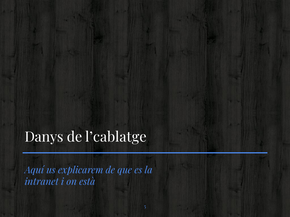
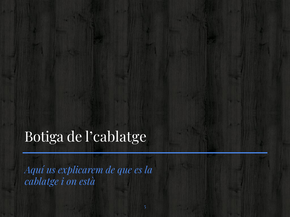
Danys: Danys -> Botiga
intranet: intranet -> cablatge
